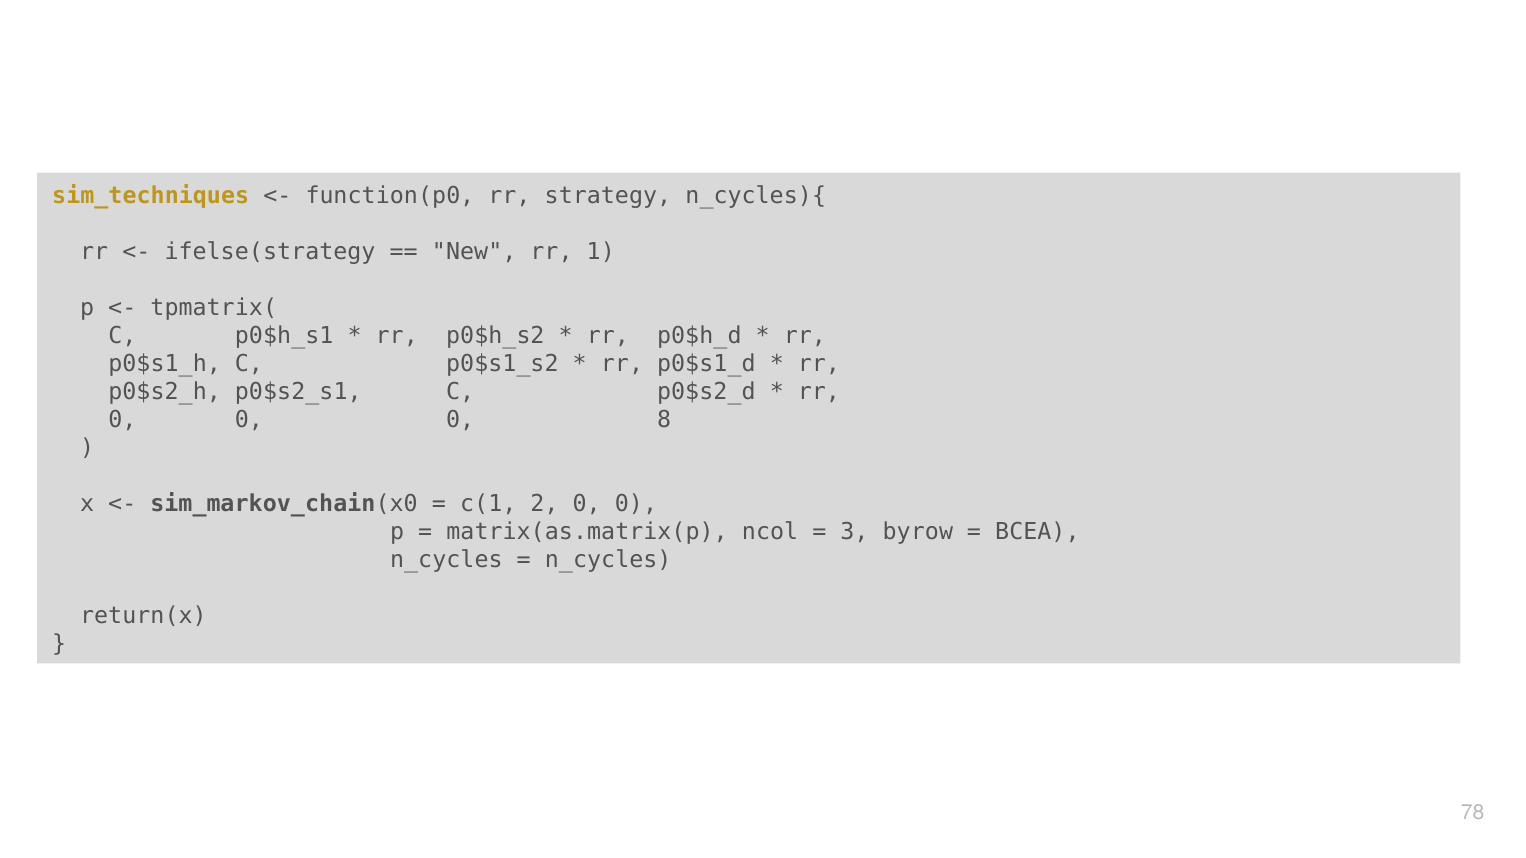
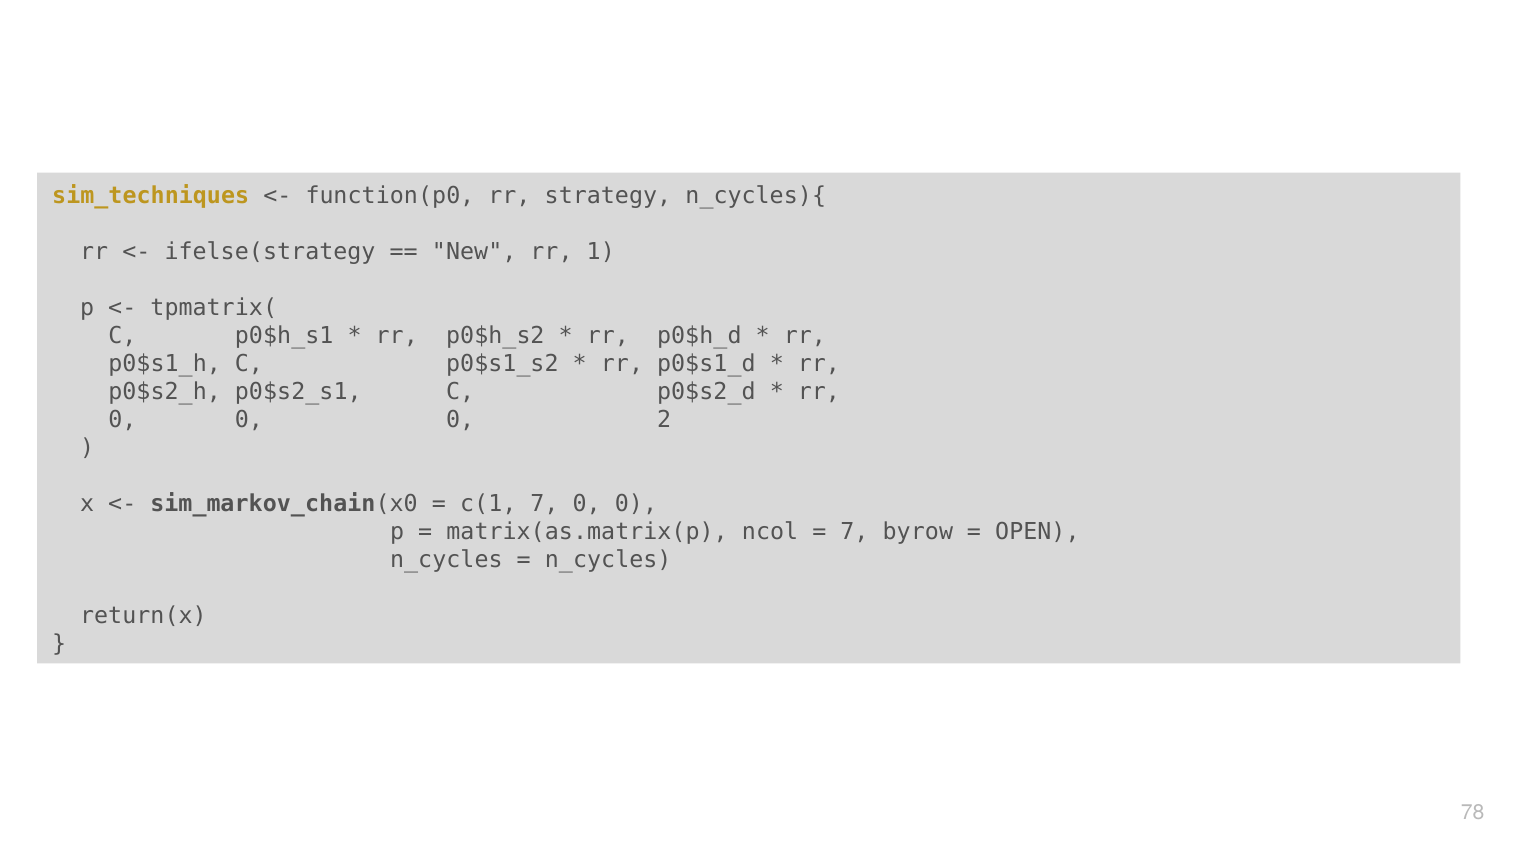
8: 8 -> 2
c(1 2: 2 -> 7
3 at (854, 532): 3 -> 7
BCEA: BCEA -> OPEN
